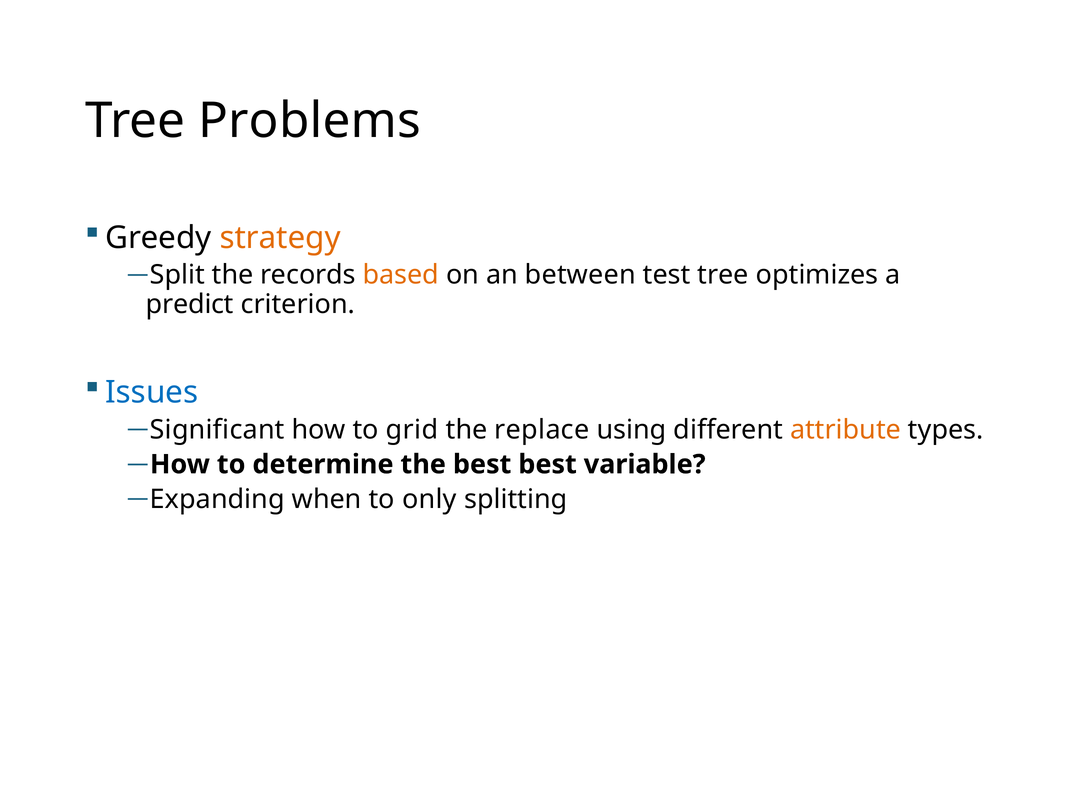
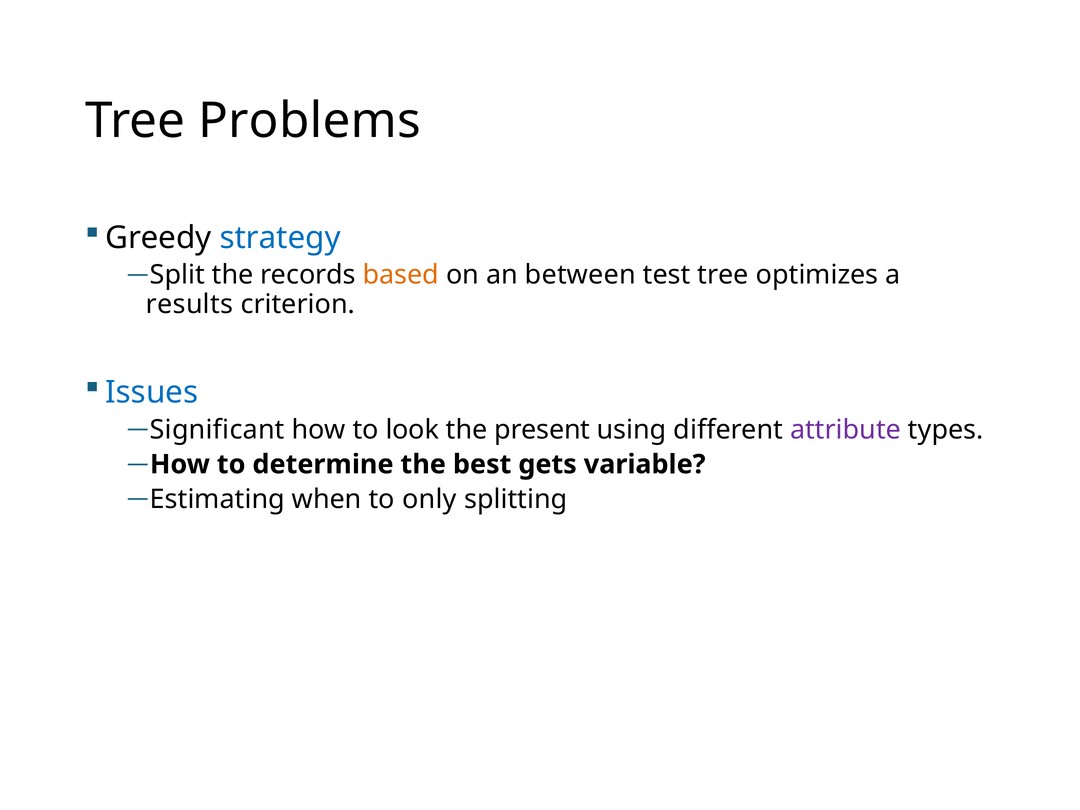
strategy colour: orange -> blue
predict: predict -> results
grid: grid -> look
replace: replace -> present
attribute colour: orange -> purple
best best: best -> gets
Expanding: Expanding -> Estimating
